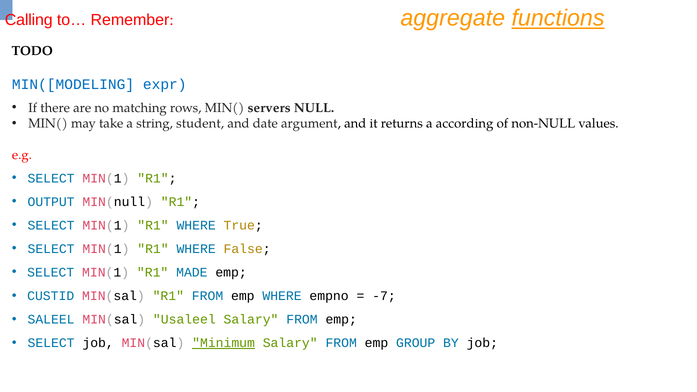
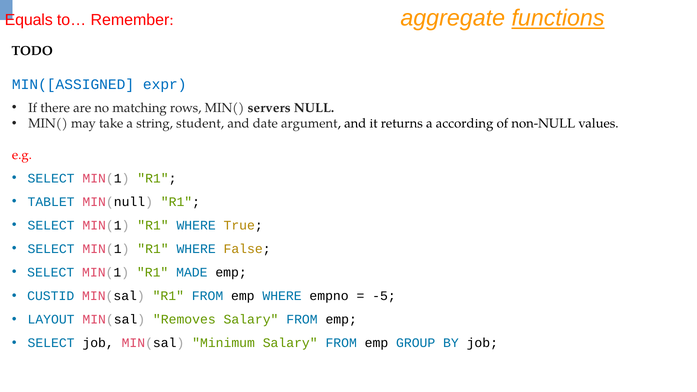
Calling: Calling -> Equals
MIN([MODELING: MIN([MODELING -> MIN([ASSIGNED
OUTPUT: OUTPUT -> TABLET
-7: -7 -> -5
SALEEL: SALEEL -> LAYOUT
Usaleel: Usaleel -> Removes
Minimum underline: present -> none
